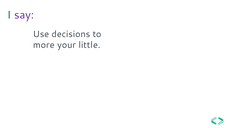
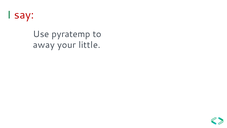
say colour: purple -> red
decisions: decisions -> pyratemp
more: more -> away
